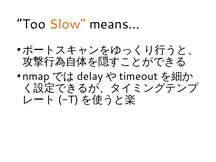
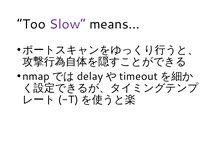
Slow colour: orange -> purple
